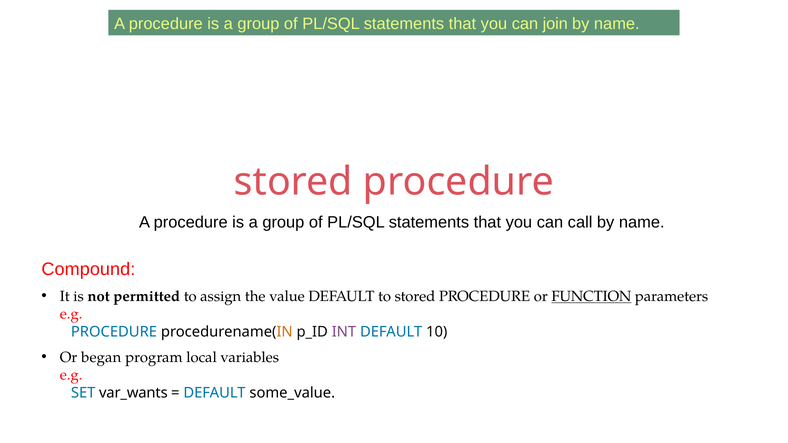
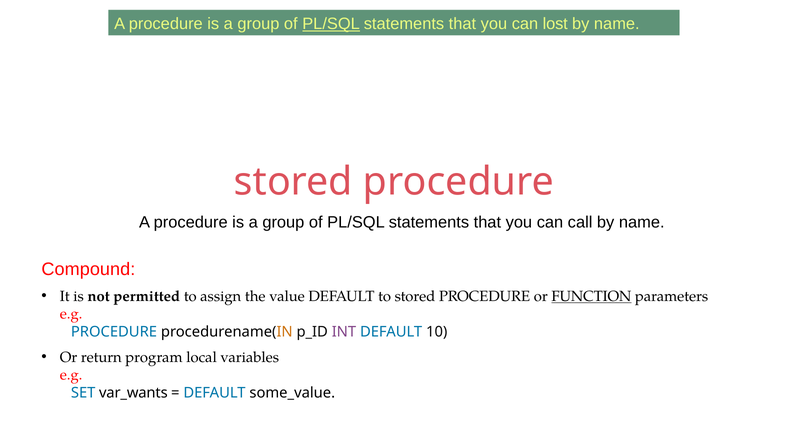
PL/SQL at (331, 24) underline: none -> present
join: join -> lost
began: began -> return
